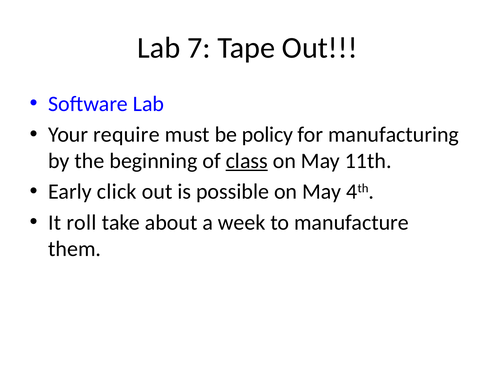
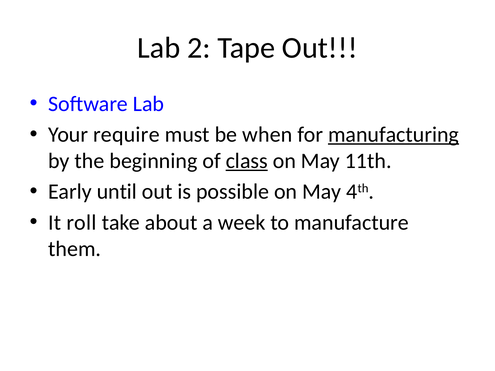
7: 7 -> 2
policy: policy -> when
manufacturing underline: none -> present
click: click -> until
